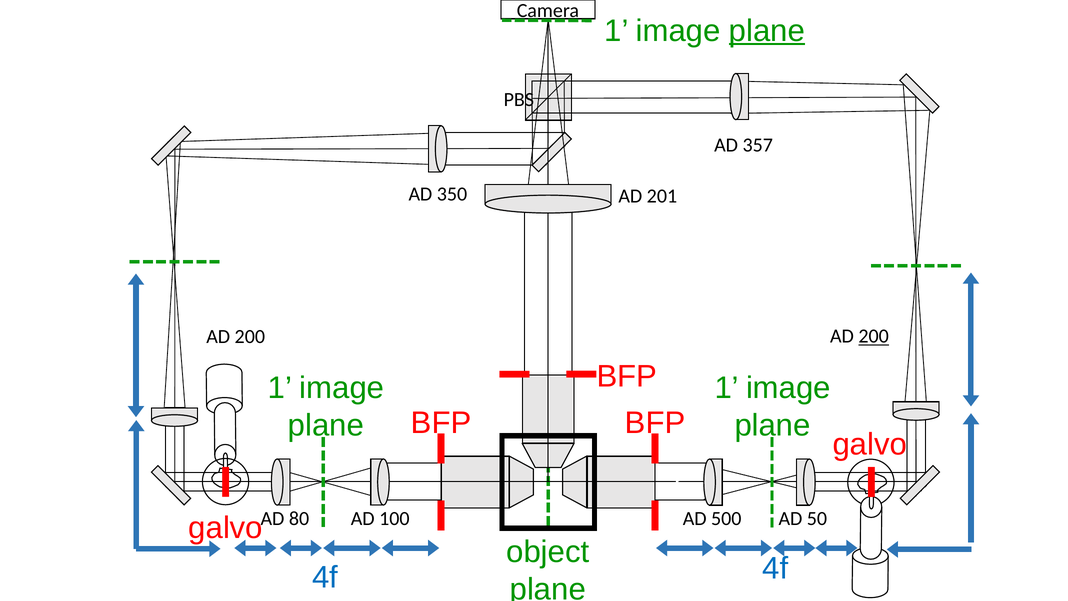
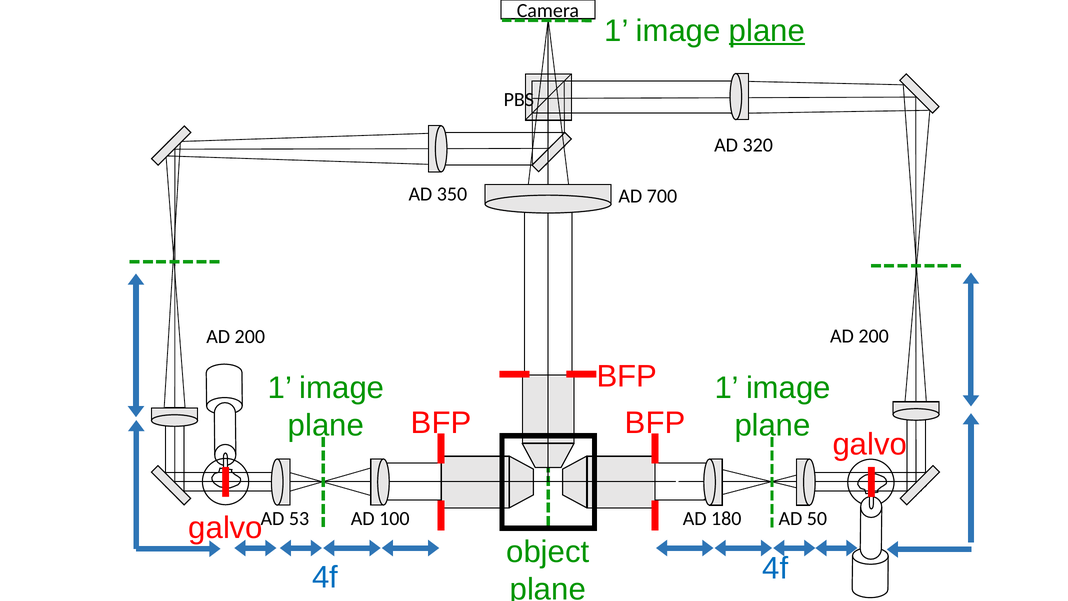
357: 357 -> 320
201: 201 -> 700
200 at (874, 336) underline: present -> none
500: 500 -> 180
80: 80 -> 53
